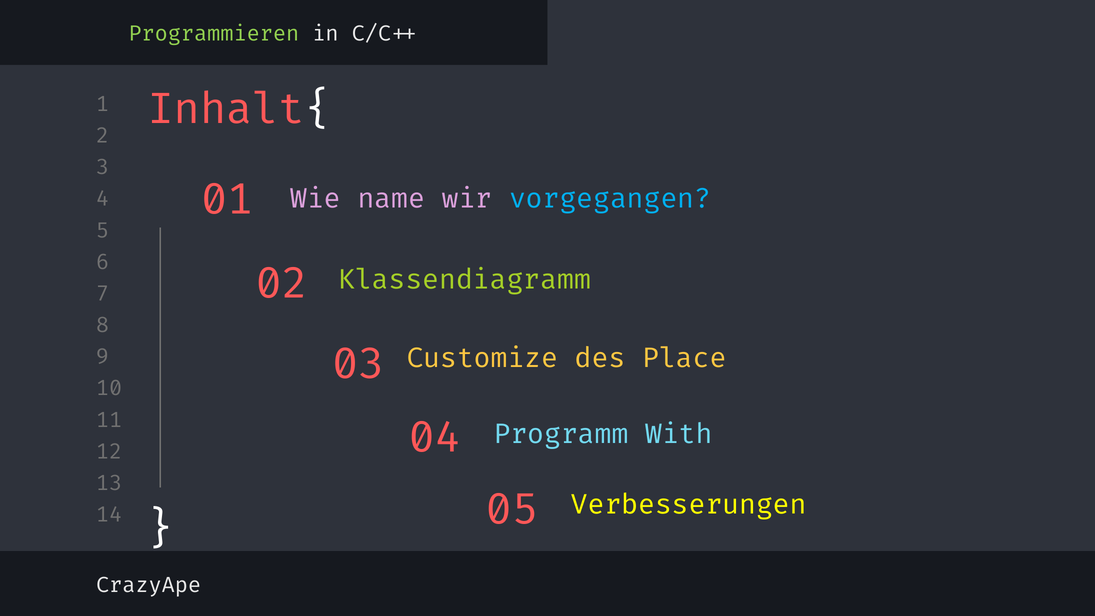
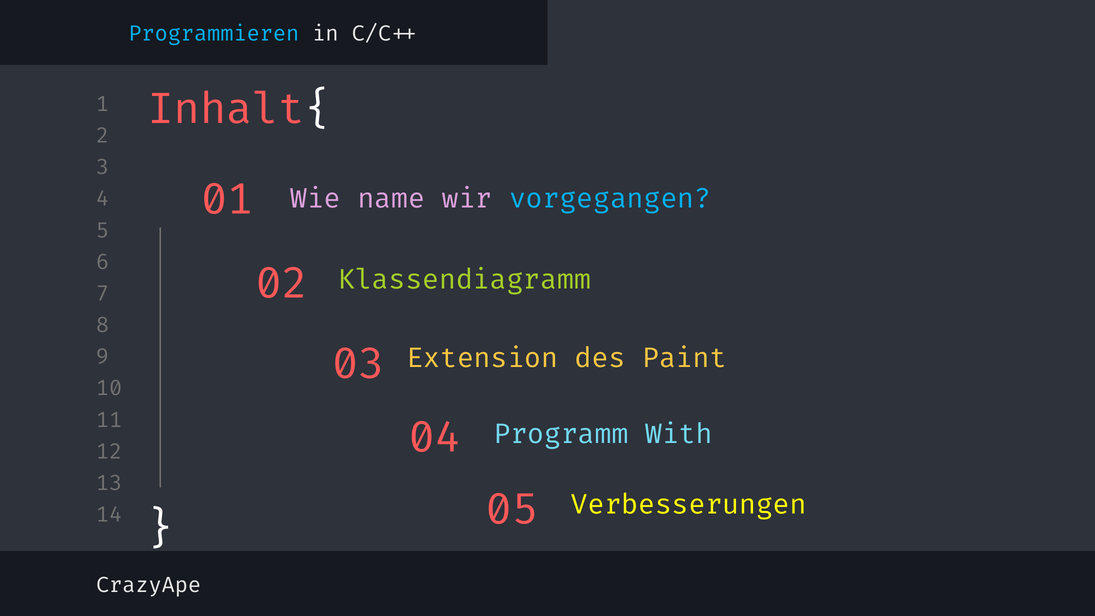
Programmieren colour: light green -> light blue
Customize: Customize -> Extension
Place: Place -> Paint
